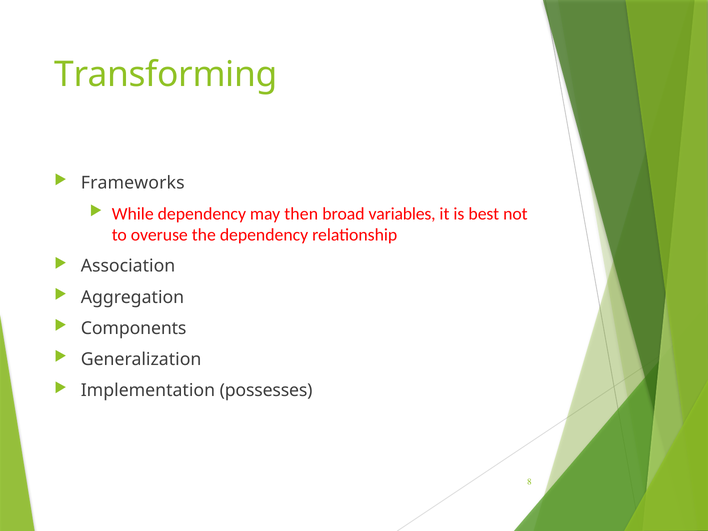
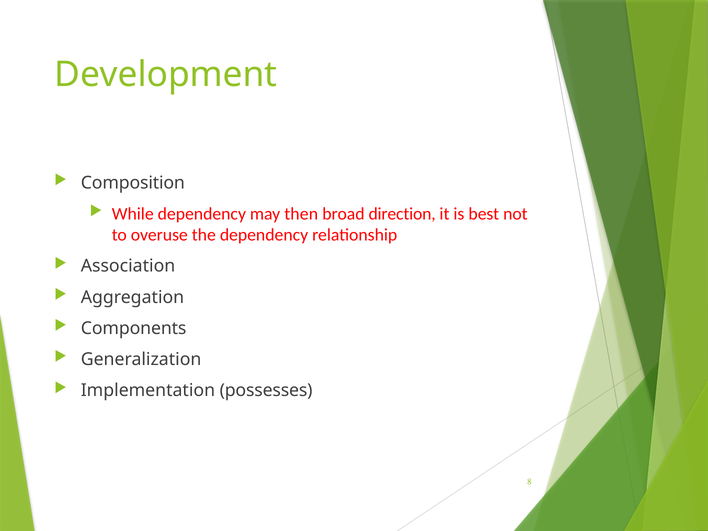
Transforming: Transforming -> Development
Frameworks: Frameworks -> Composition
variables: variables -> direction
